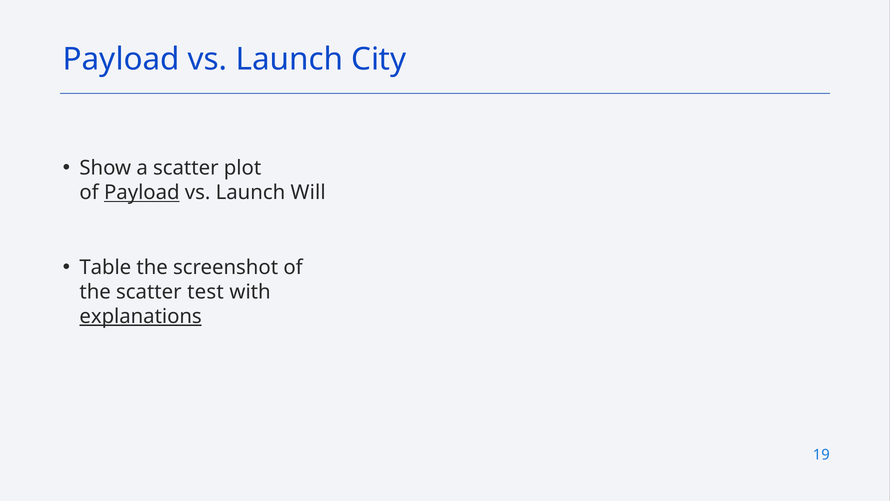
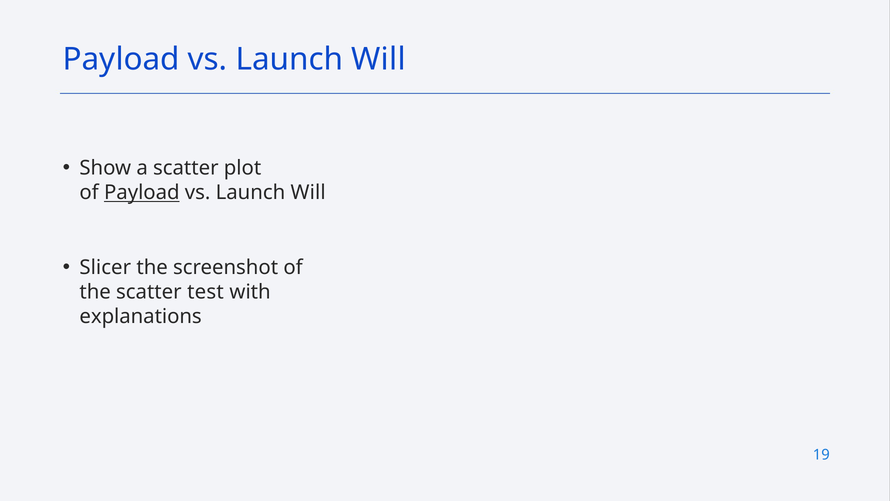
City at (379, 59): City -> Will
Table: Table -> Slicer
explanations underline: present -> none
